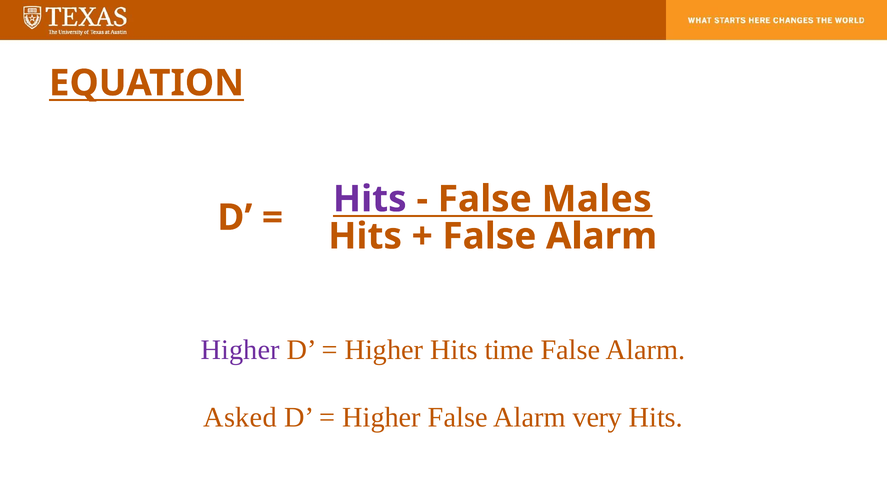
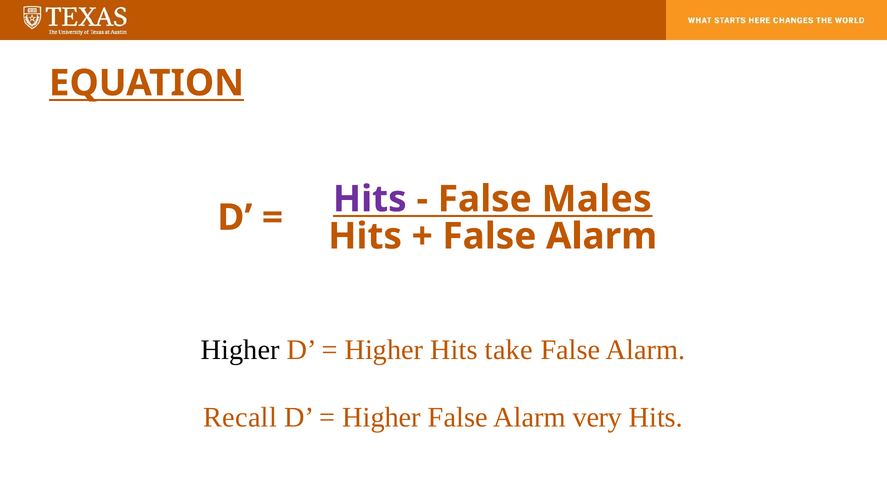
Higher at (240, 350) colour: purple -> black
time: time -> take
Asked: Asked -> Recall
